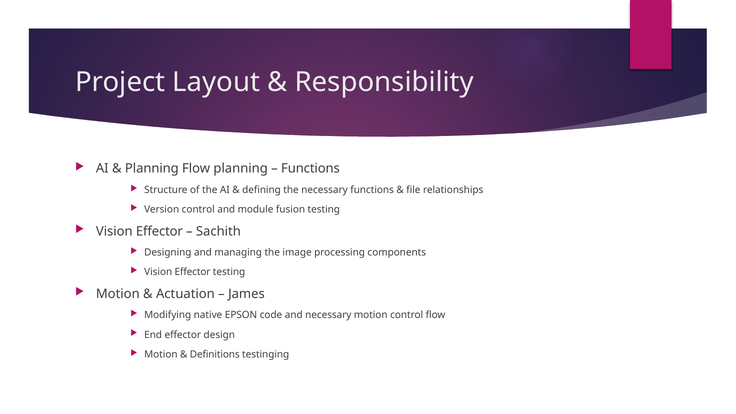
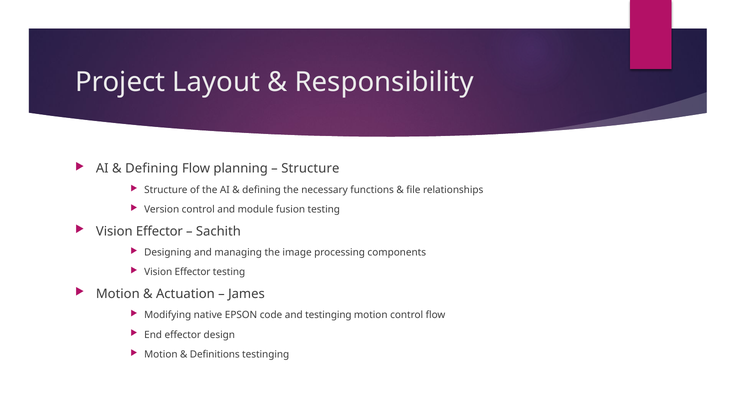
Planning at (152, 169): Planning -> Defining
Functions at (310, 169): Functions -> Structure
and necessary: necessary -> testinging
